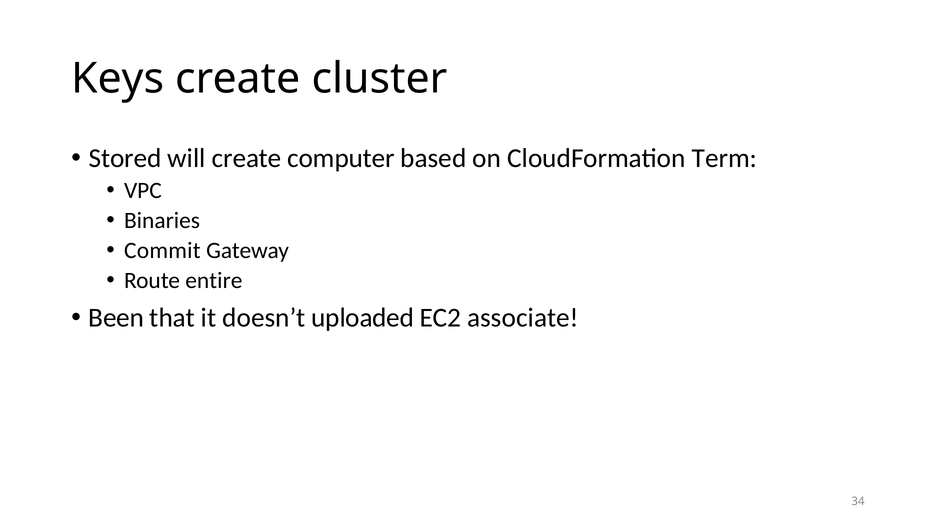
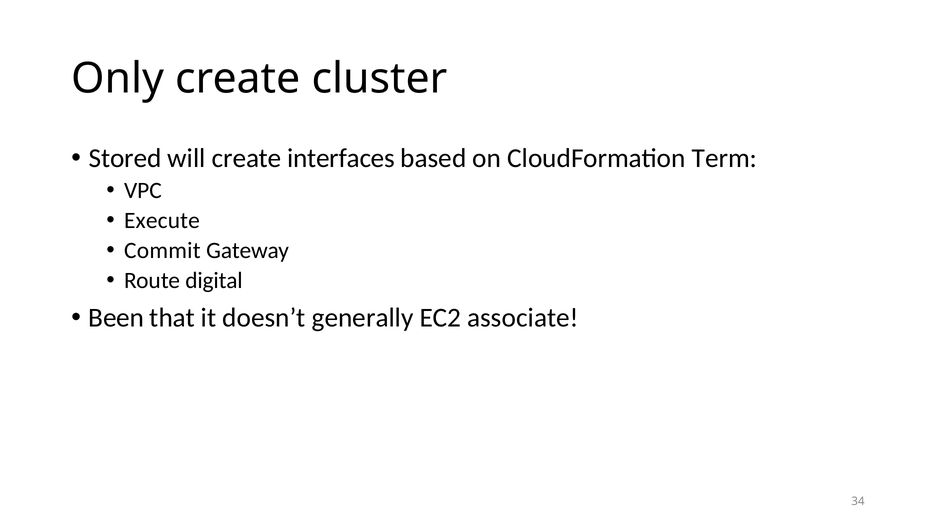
Keys: Keys -> Only
computer: computer -> interfaces
Binaries: Binaries -> Execute
entire: entire -> digital
uploaded: uploaded -> generally
